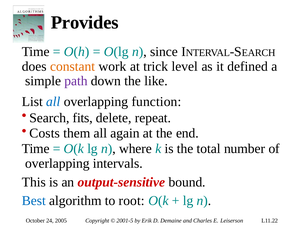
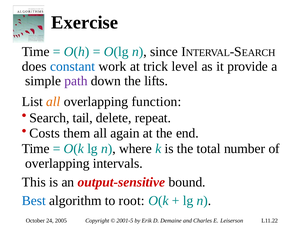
Provides: Provides -> Exercise
constant colour: orange -> blue
defined: defined -> provide
like: like -> lifts
all at (53, 102) colour: blue -> orange
fits: fits -> tail
